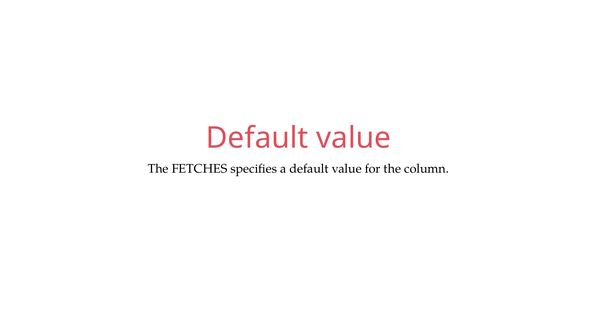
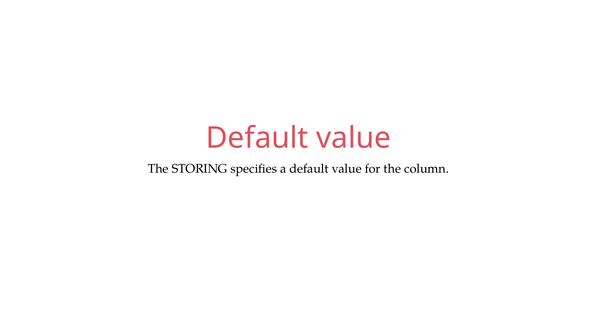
FETCHES: FETCHES -> STORING
